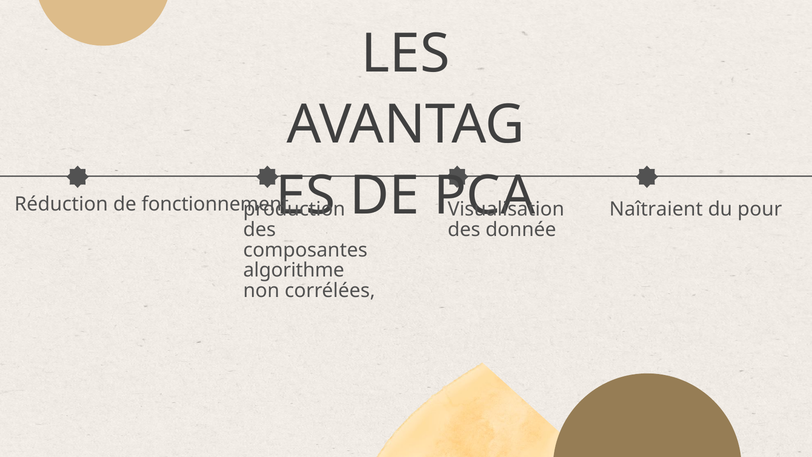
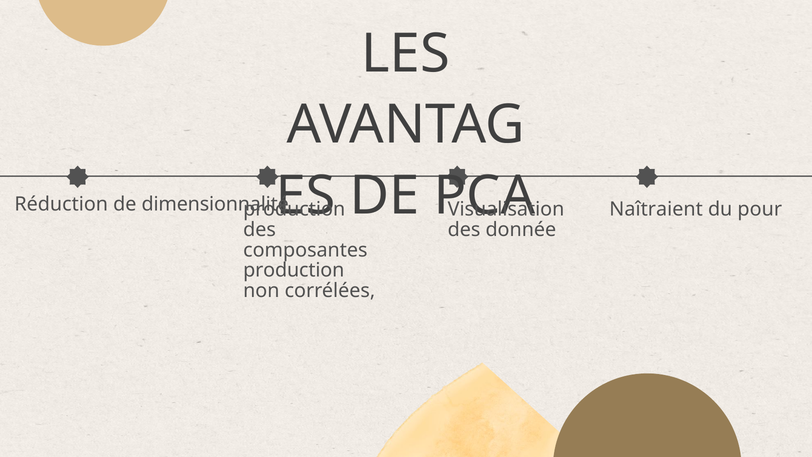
fonctionnement: fonctionnement -> dimensionnalité
algorithme at (294, 270): algorithme -> production
